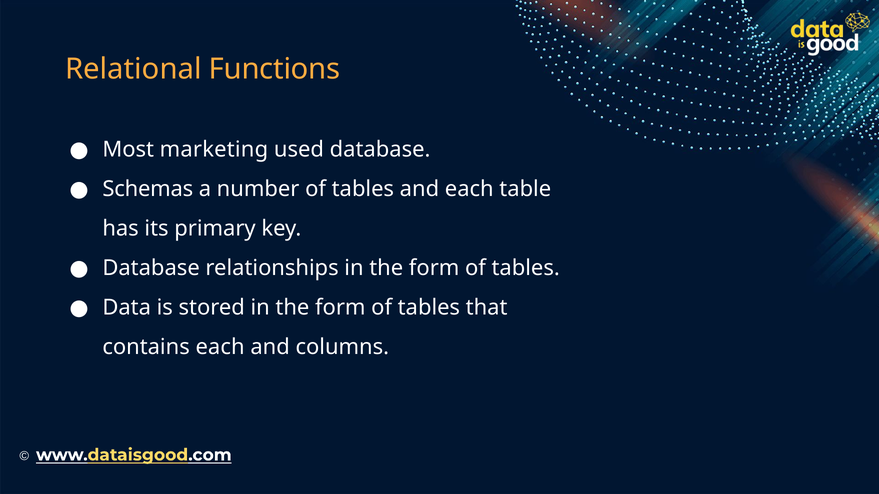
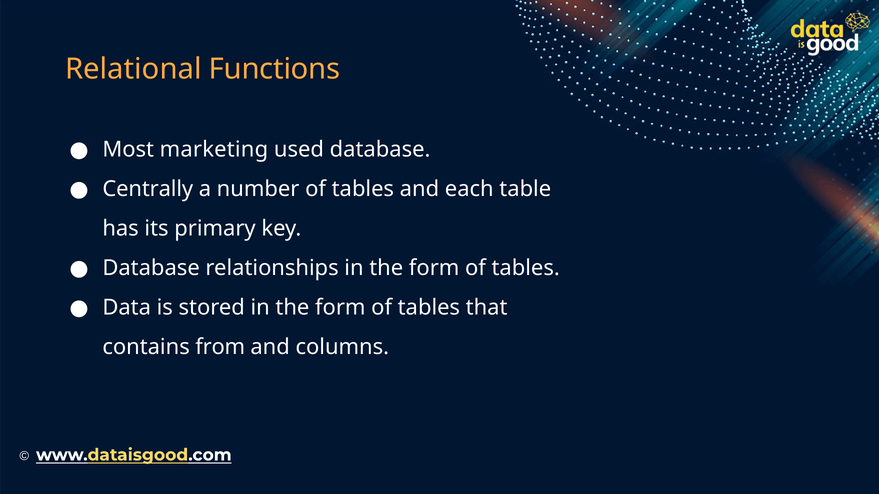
Schemas: Schemas -> Centrally
contains each: each -> from
